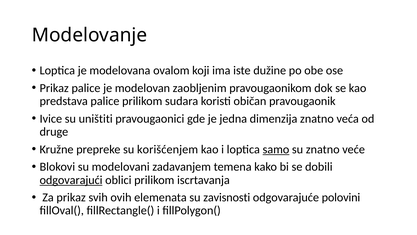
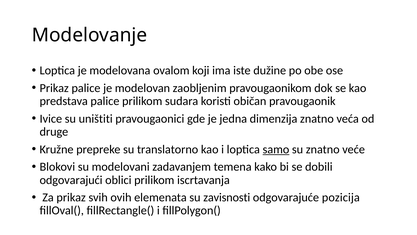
korišćenjem: korišćenjem -> translatorno
odgovarajući underline: present -> none
polovini: polovini -> pozicija
